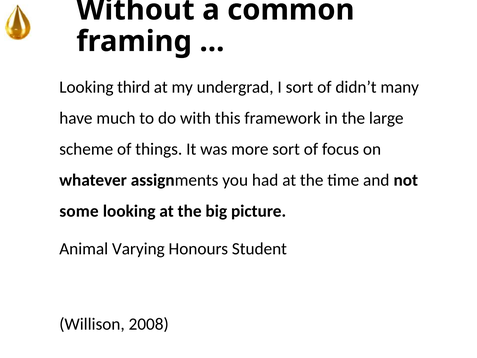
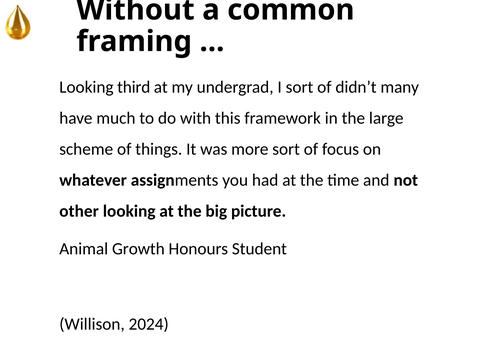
some: some -> other
Varying: Varying -> Growth
2008: 2008 -> 2024
